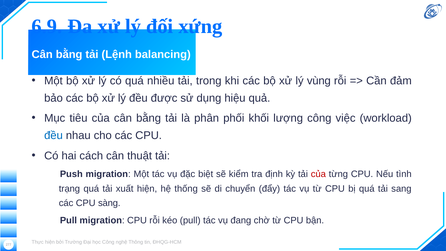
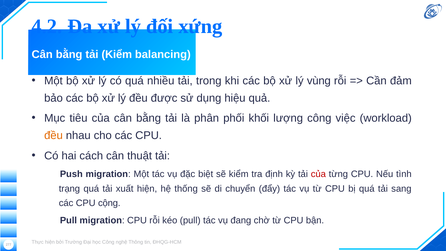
6.9: 6.9 -> 4.2
tải Lệnh: Lệnh -> Kiểm
đều at (54, 136) colour: blue -> orange
sàng: sàng -> cộng
